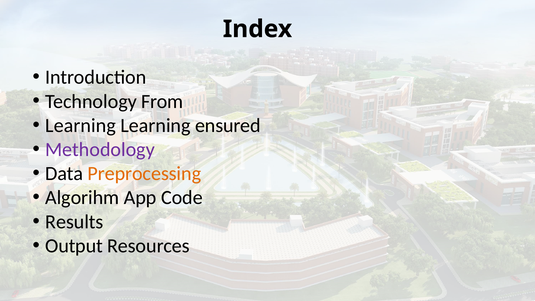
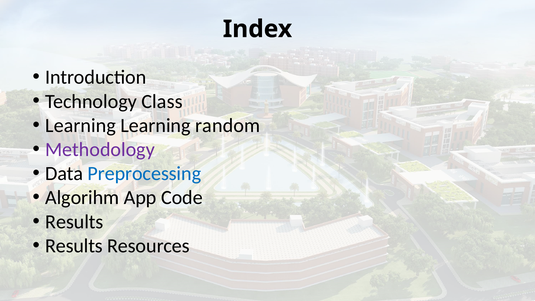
From: From -> Class
ensured: ensured -> random
Preprocessing colour: orange -> blue
Output at (74, 246): Output -> Results
